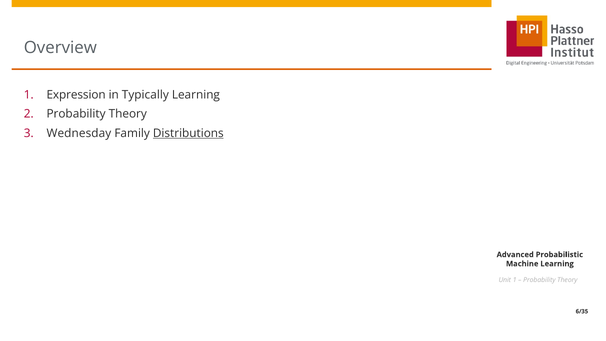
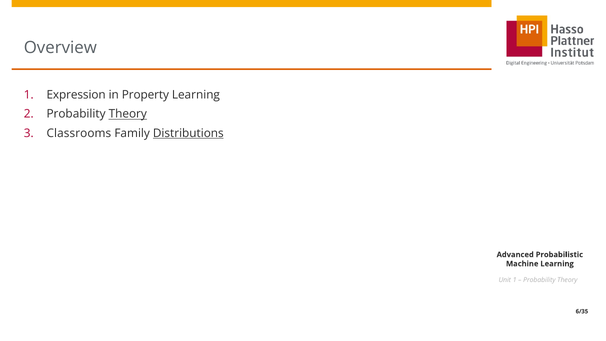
Typically: Typically -> Property
Theory at (128, 114) underline: none -> present
Wednesday: Wednesday -> Classrooms
